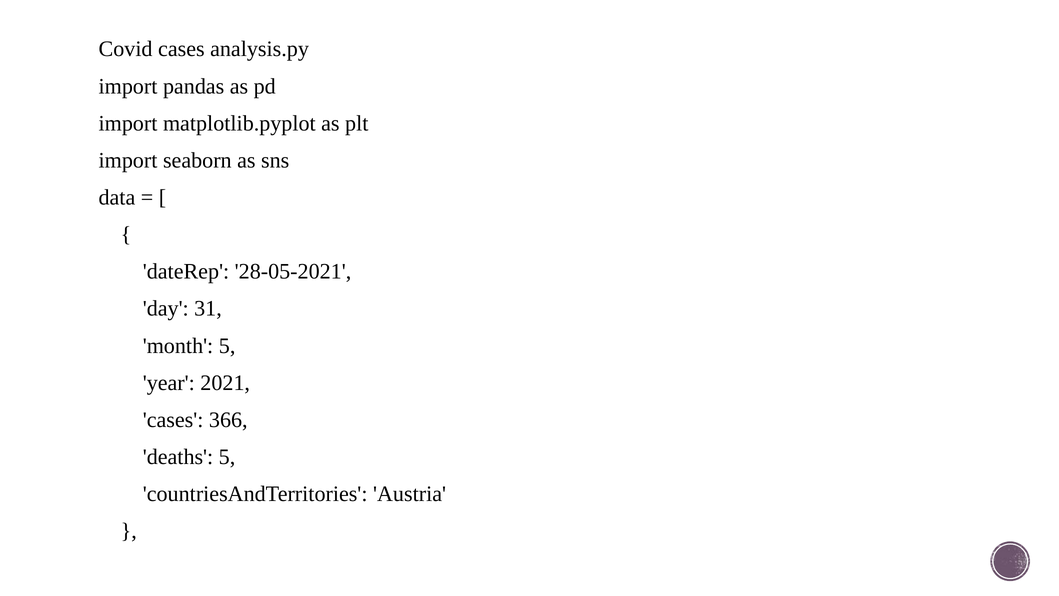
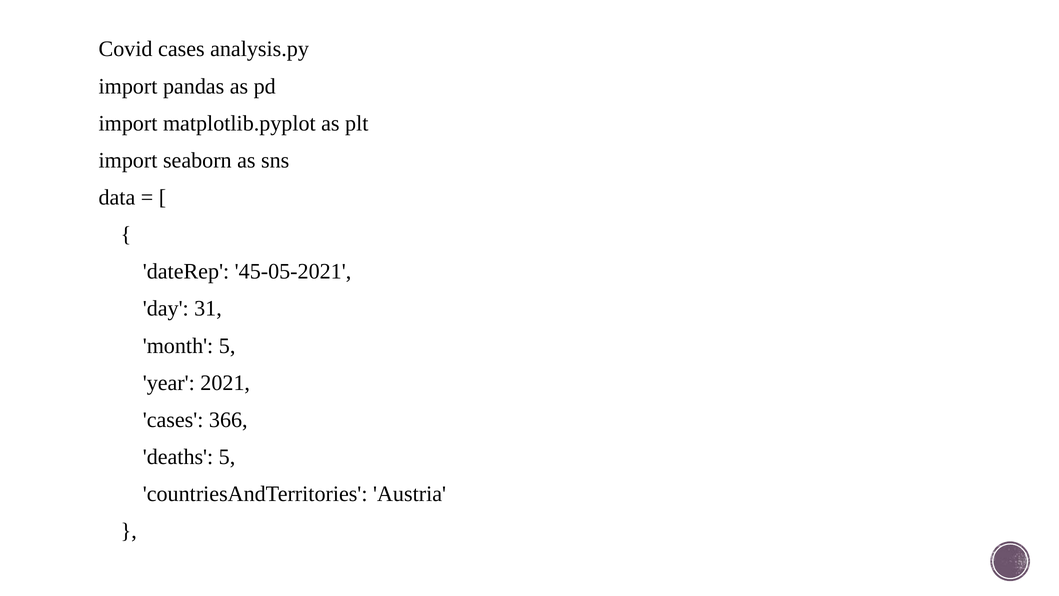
28-05-2021: 28-05-2021 -> 45-05-2021
